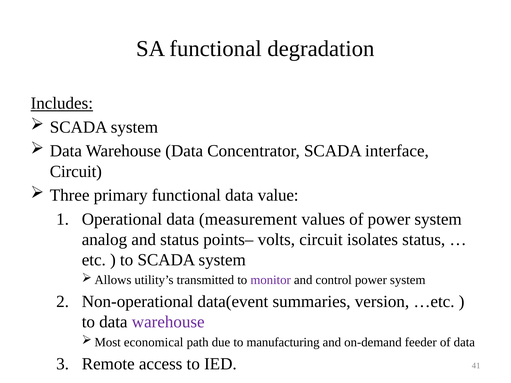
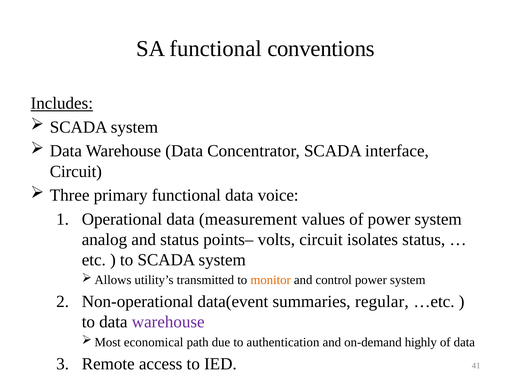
degradation: degradation -> conventions
value: value -> voice
monitor colour: purple -> orange
version: version -> regular
manufacturing: manufacturing -> authentication
feeder: feeder -> highly
